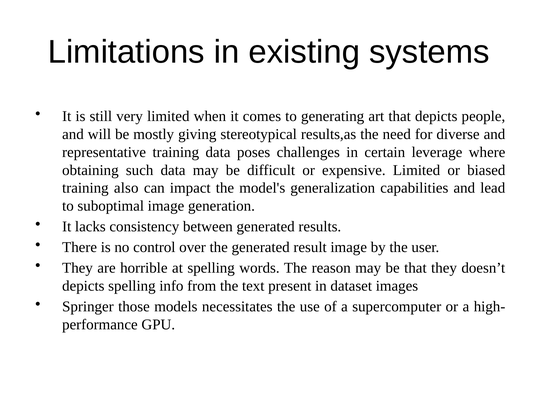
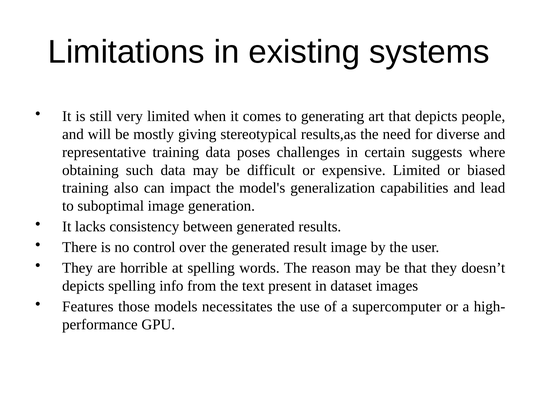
leverage: leverage -> suggests
Springer: Springer -> Features
